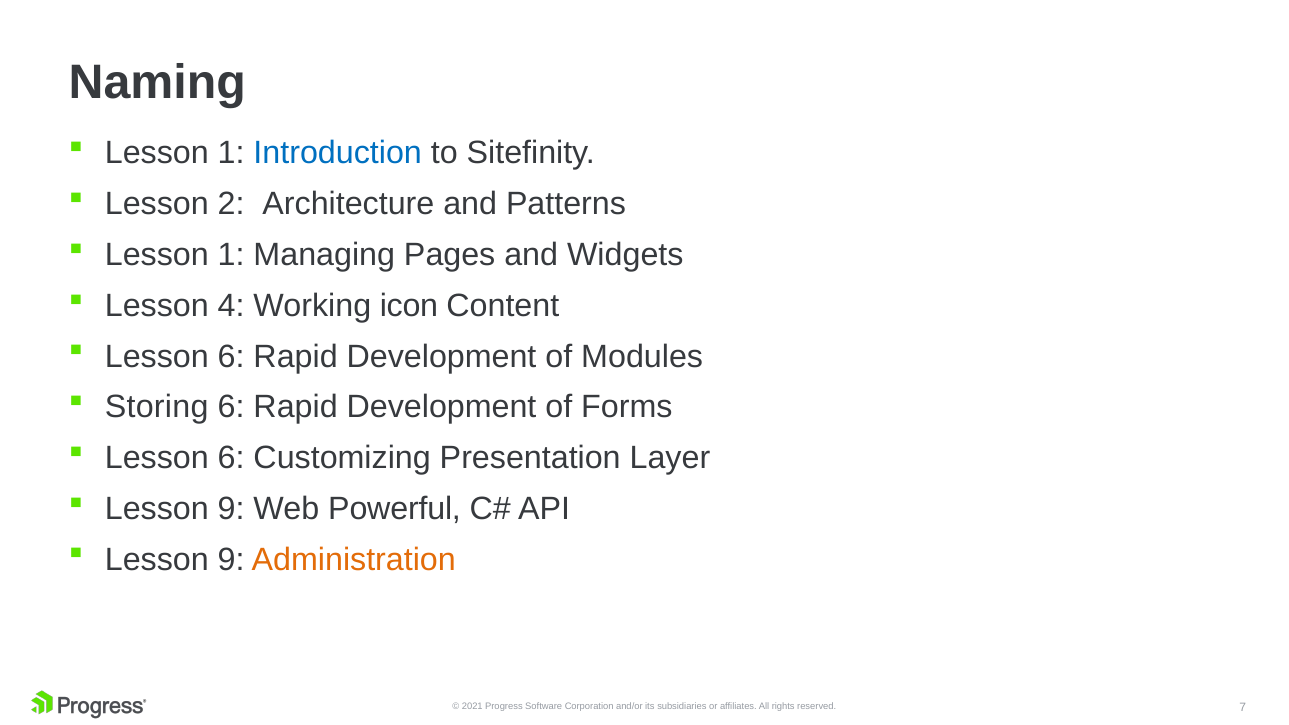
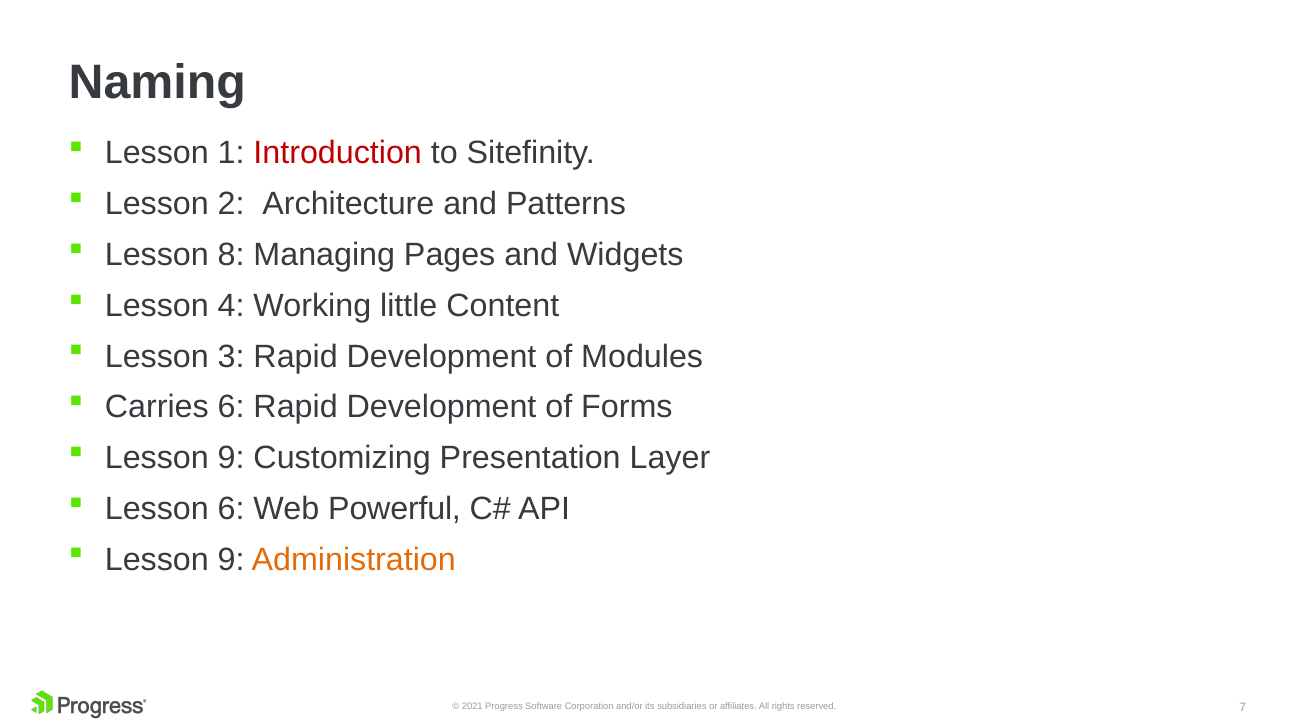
Introduction colour: blue -> red
1 at (231, 255): 1 -> 8
icon: icon -> little
6 at (231, 357): 6 -> 3
Storing: Storing -> Carries
6 at (231, 458): 6 -> 9
9 at (231, 509): 9 -> 6
